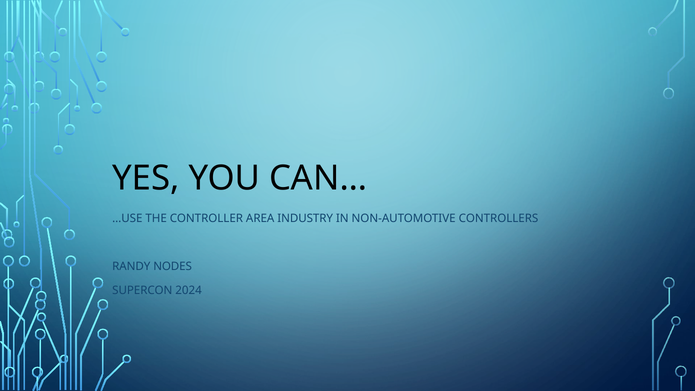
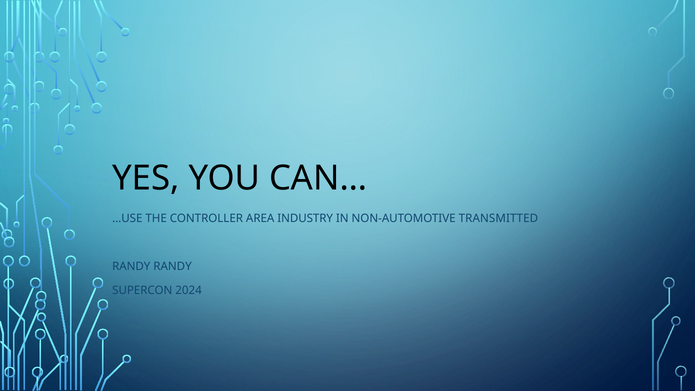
CONTROLLERS: CONTROLLERS -> TRANSMITTED
RANDY NODES: NODES -> RANDY
